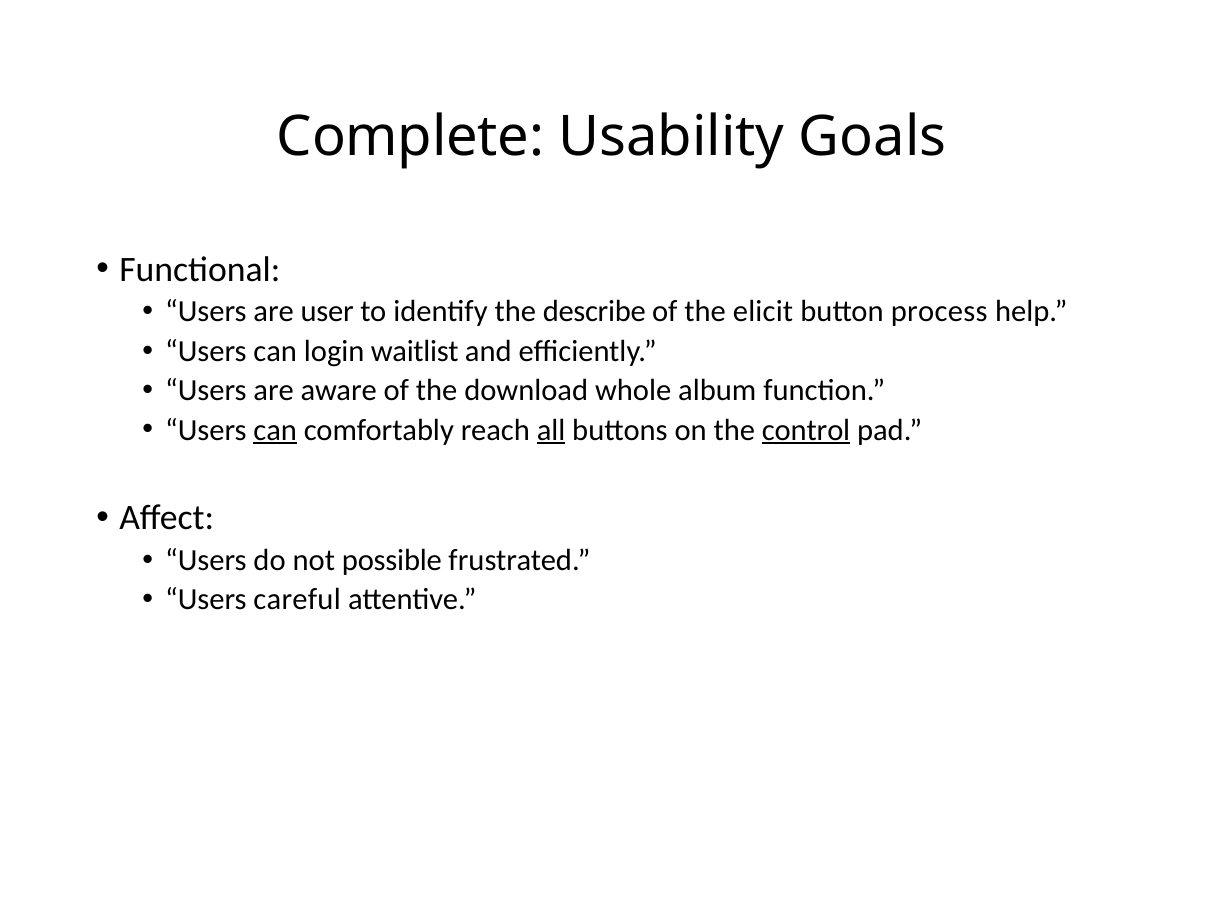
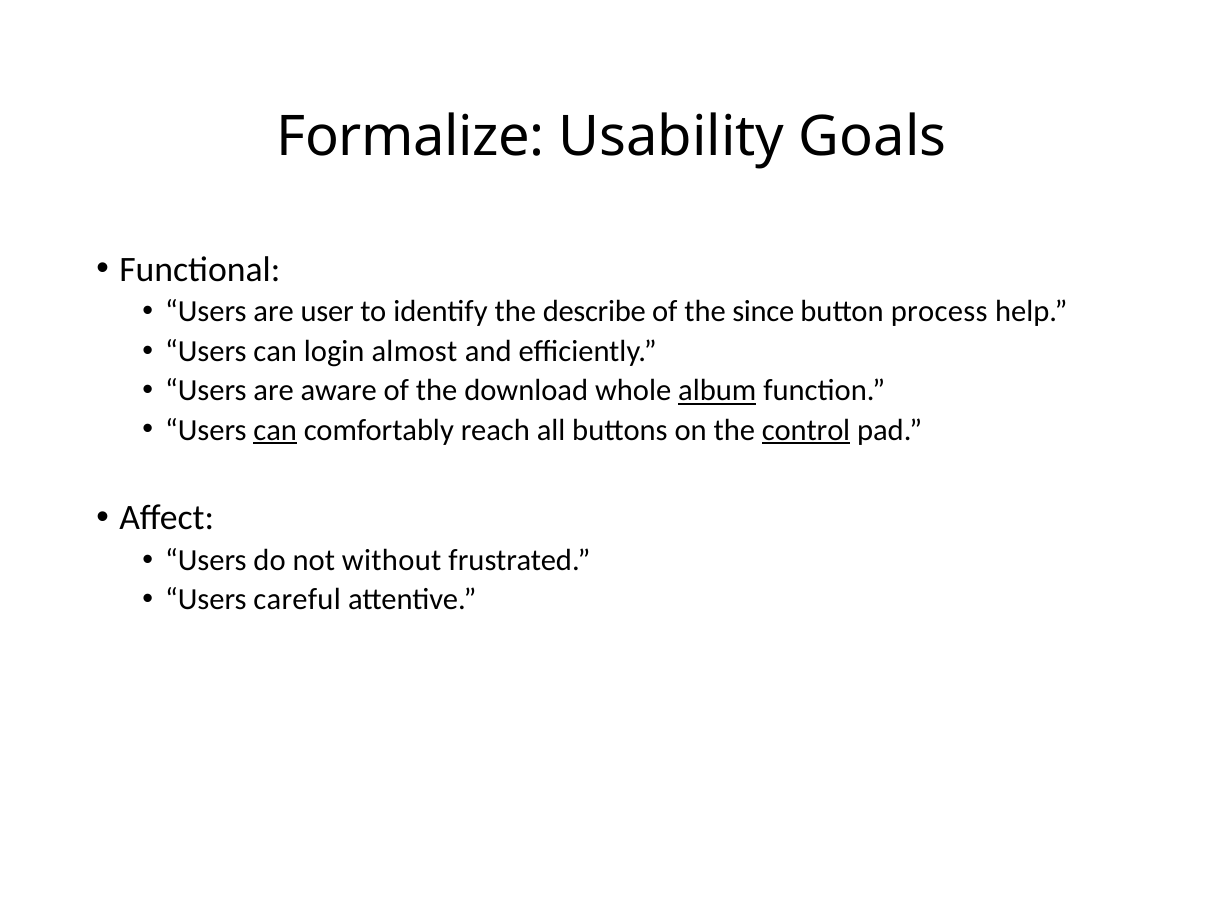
Complete: Complete -> Formalize
elicit: elicit -> since
waitlist: waitlist -> almost
album underline: none -> present
all underline: present -> none
possible: possible -> without
